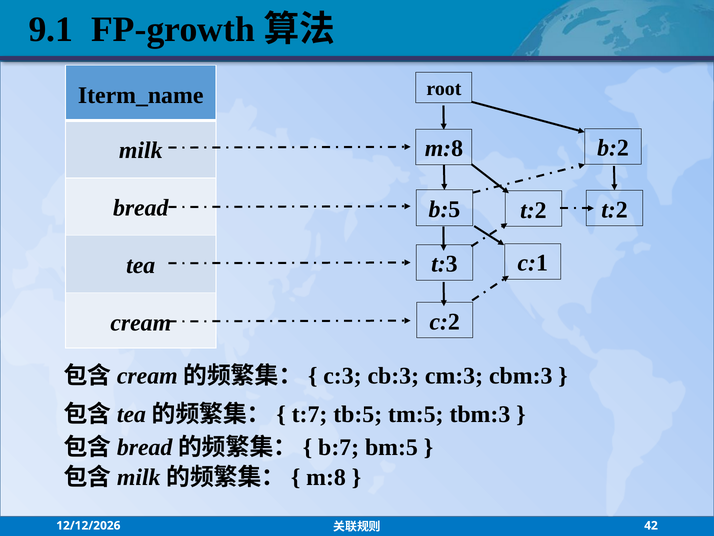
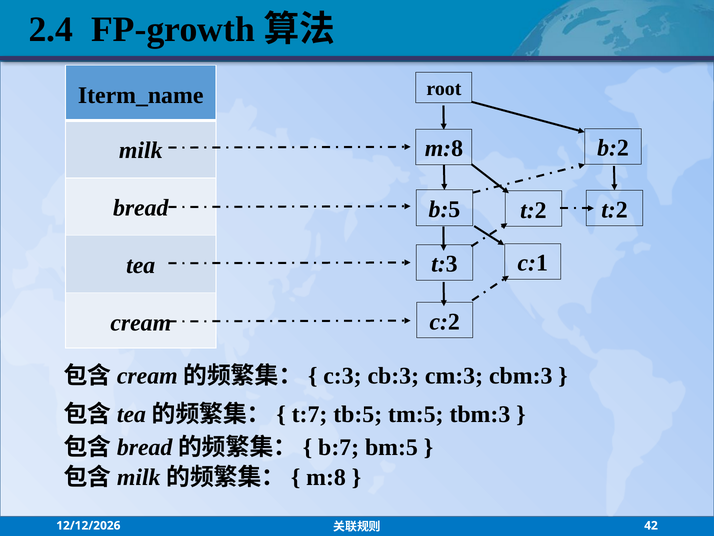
9.1: 9.1 -> 2.4
